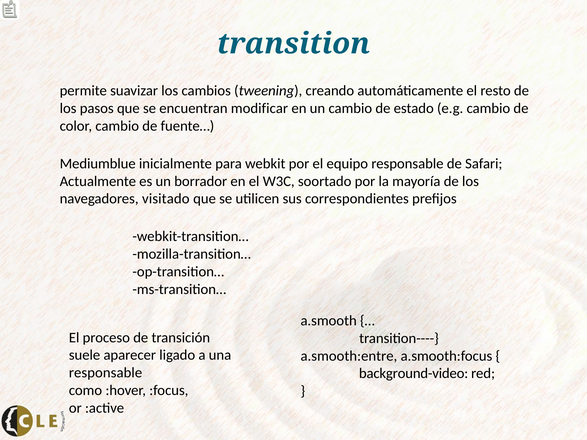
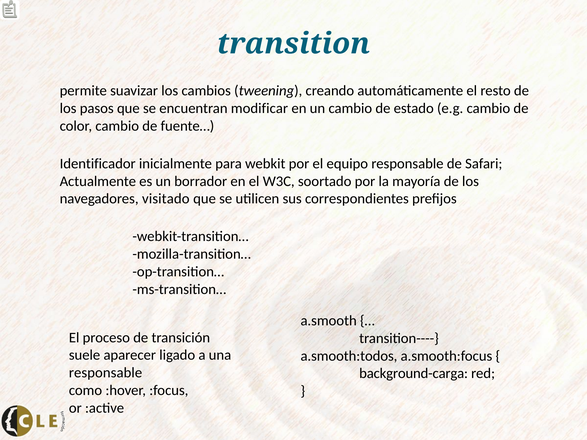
Mediumblue: Mediumblue -> Identificador
a.smooth:entre: a.smooth:entre -> a.smooth:todos
background-video: background-video -> background-carga
